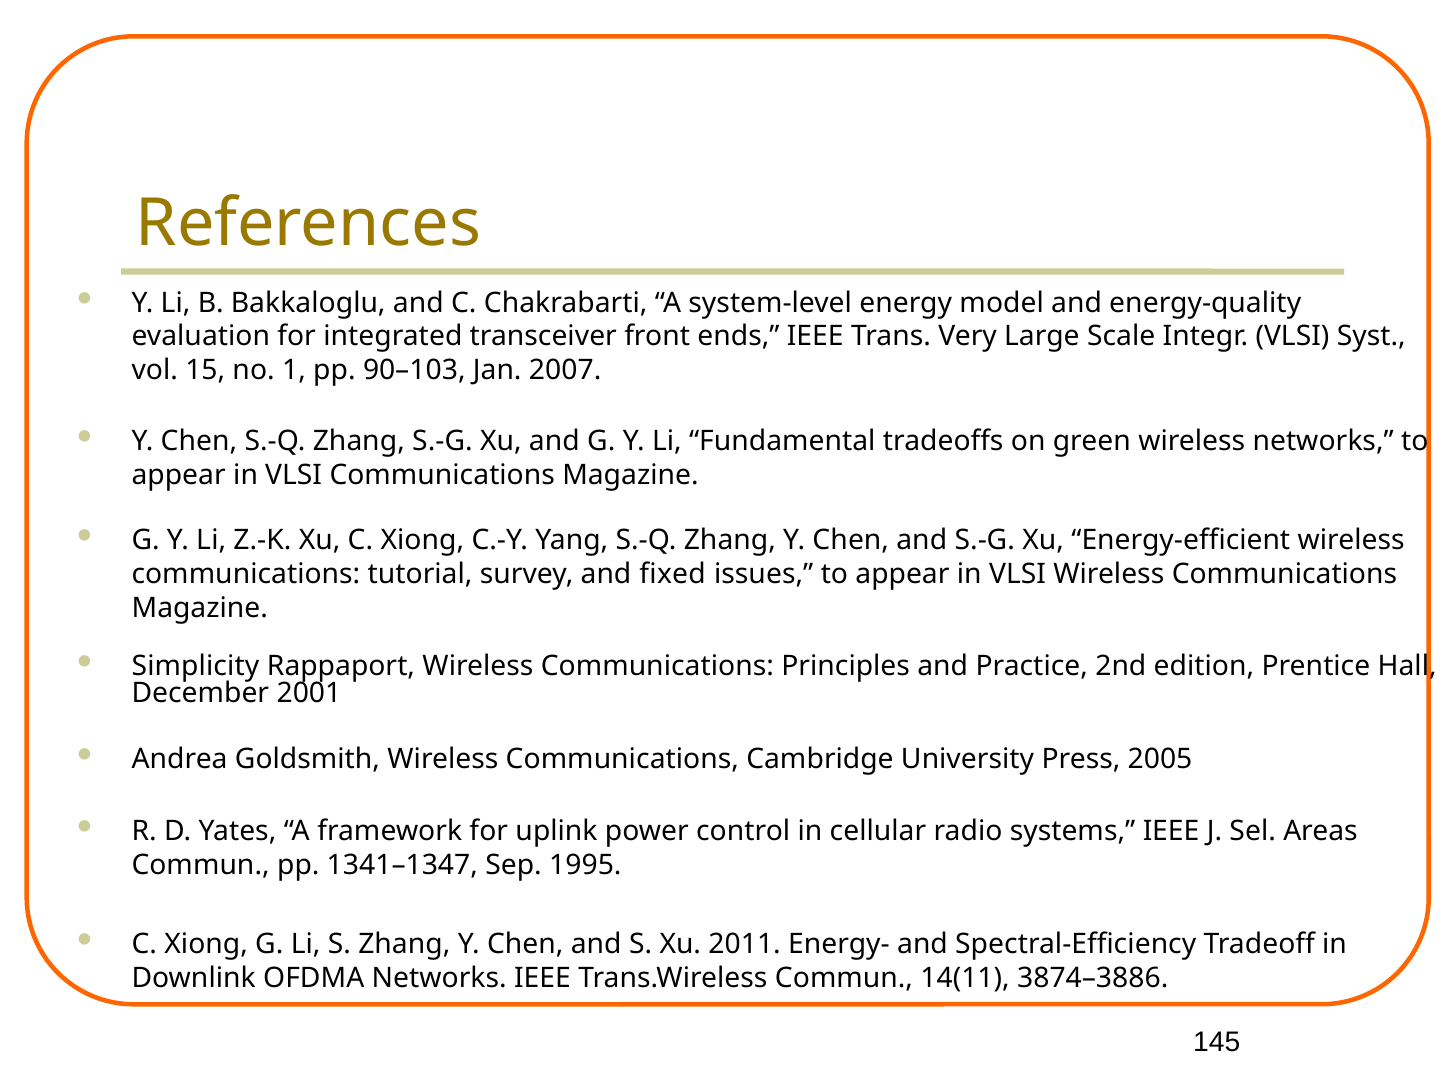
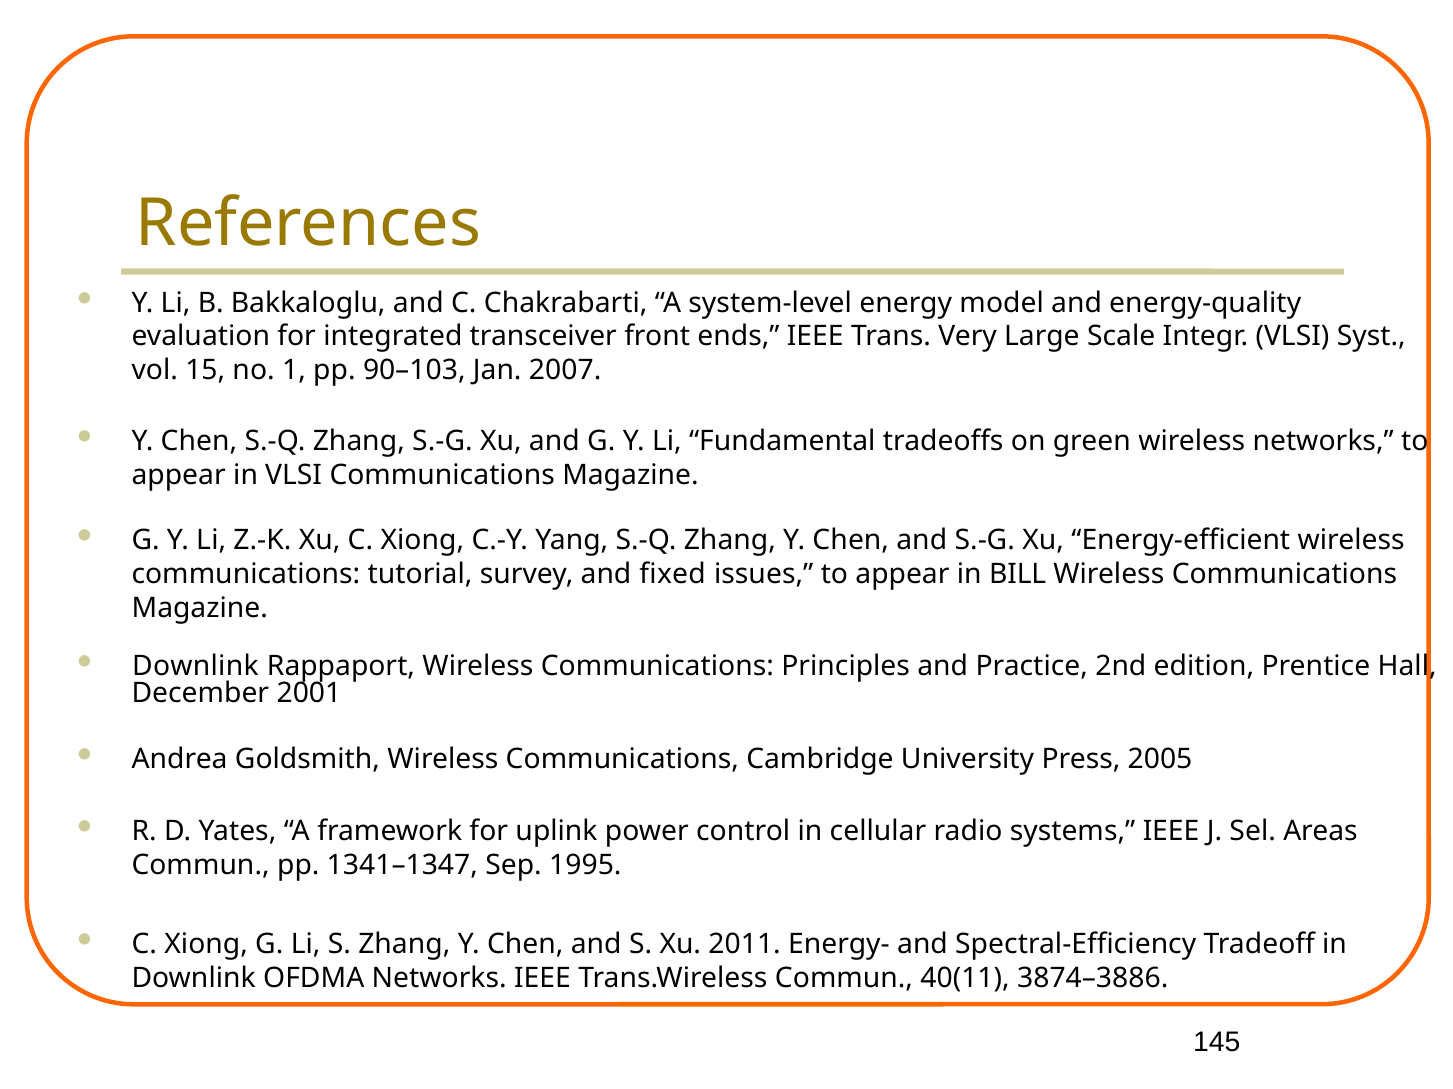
VLSI at (1018, 574): VLSI -> BILL
Simplicity at (195, 667): Simplicity -> Downlink
14(11: 14(11 -> 40(11
